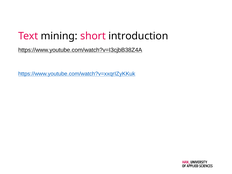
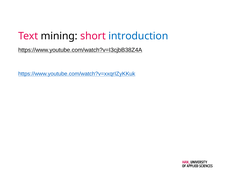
introduction colour: black -> blue
